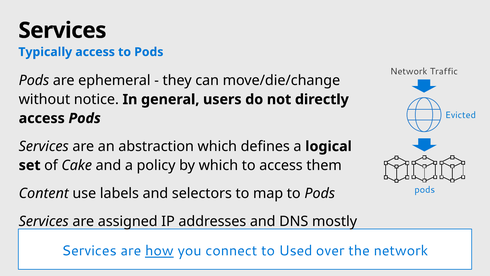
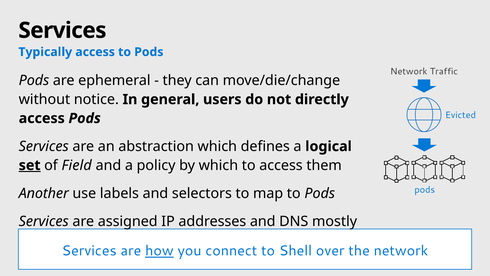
set underline: none -> present
Cake: Cake -> Field
Content: Content -> Another
Used: Used -> Shell
